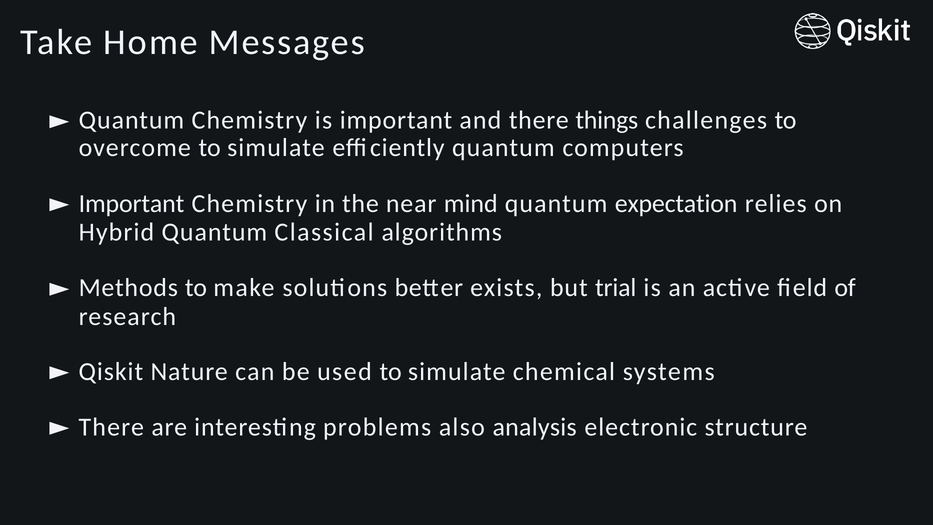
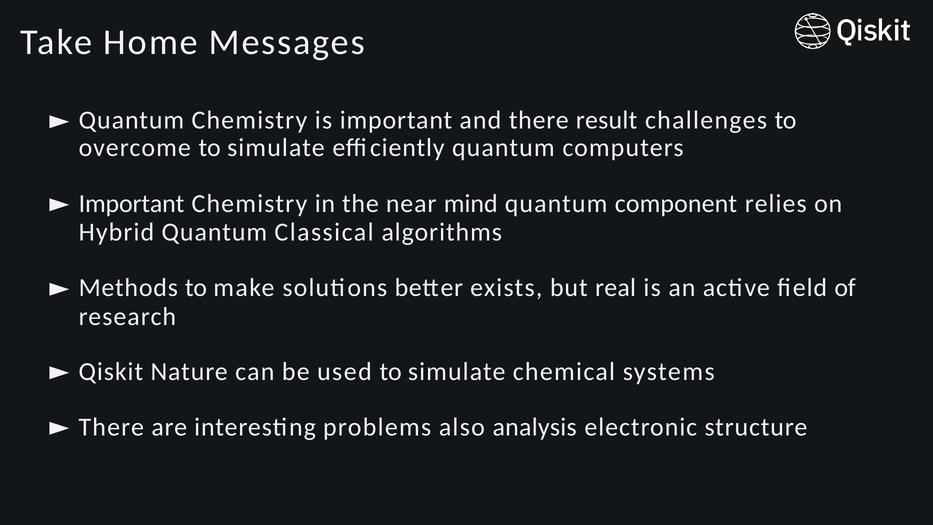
things: things -> result
expectation: expectation -> component
trial: trial -> real
